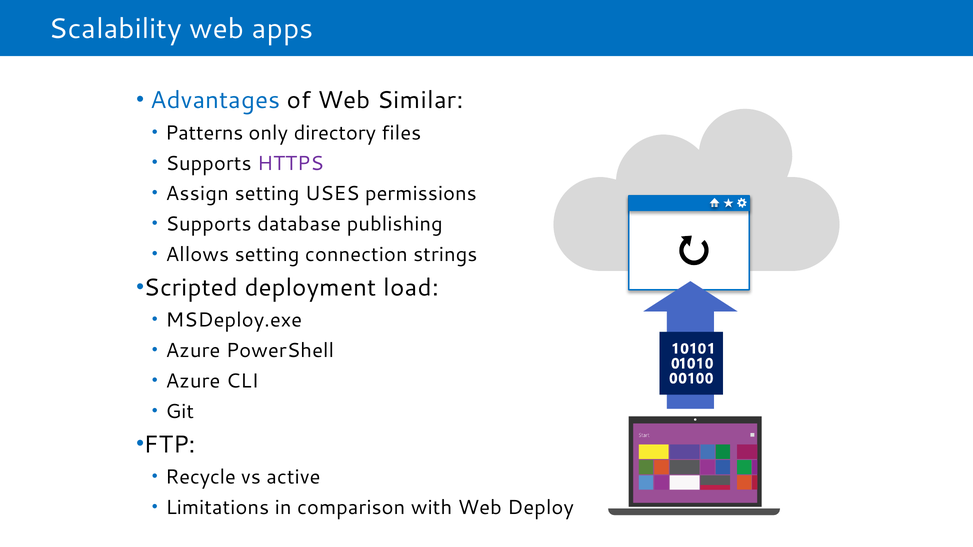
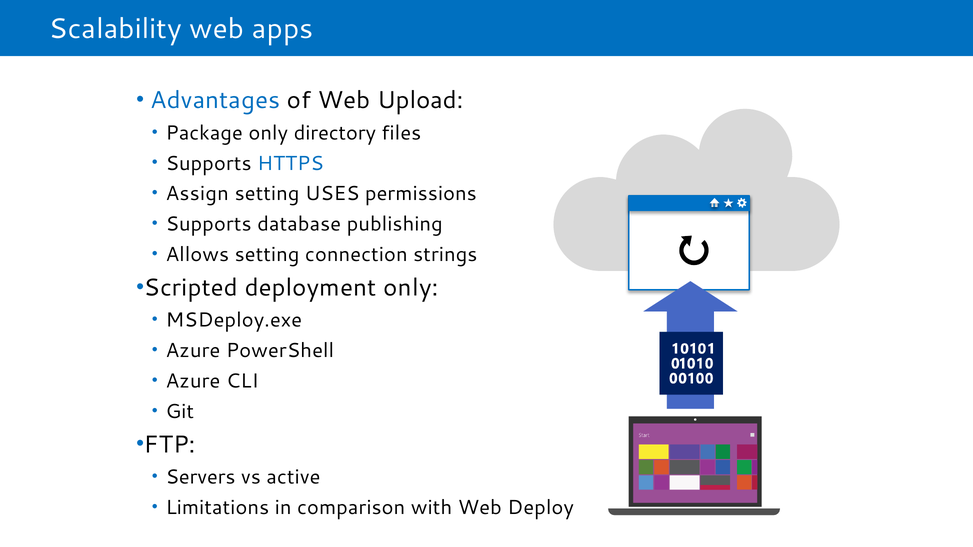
Similar: Similar -> Upload
Patterns: Patterns -> Package
HTTPS colour: purple -> blue
deployment load: load -> only
Recycle: Recycle -> Servers
